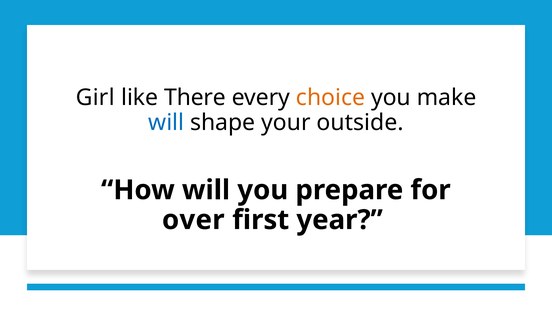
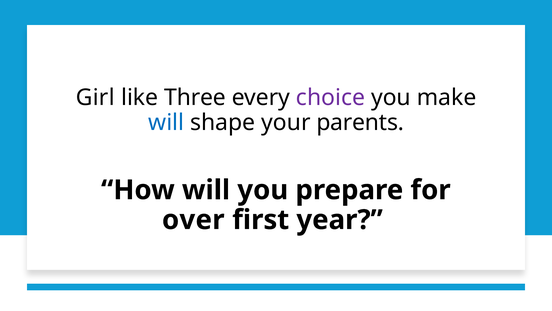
There: There -> Three
choice colour: orange -> purple
outside: outside -> parents
